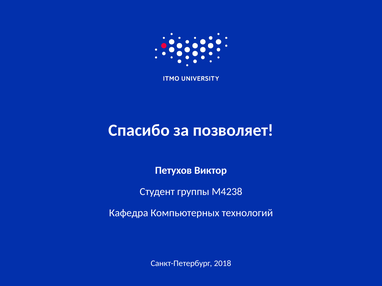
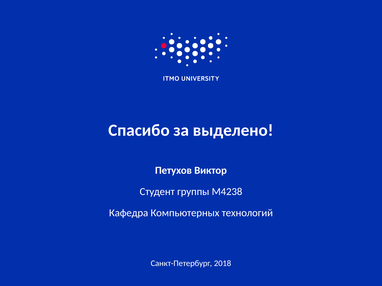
позволяет: позволяет -> выделено
